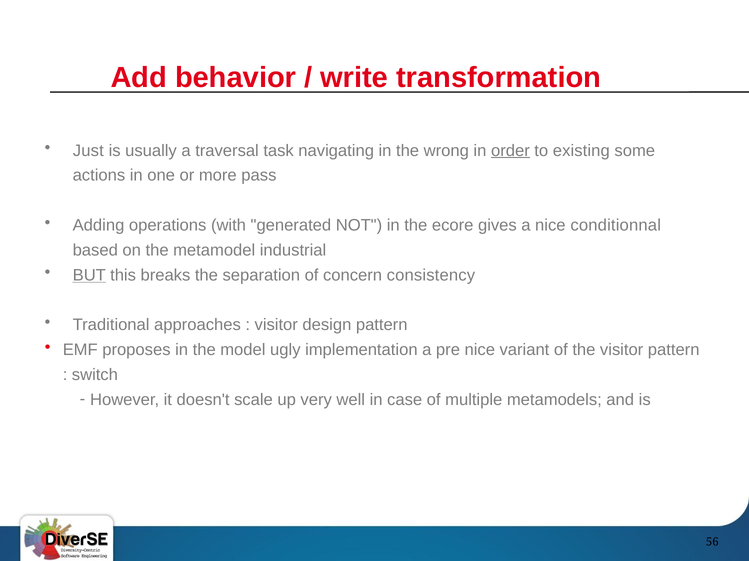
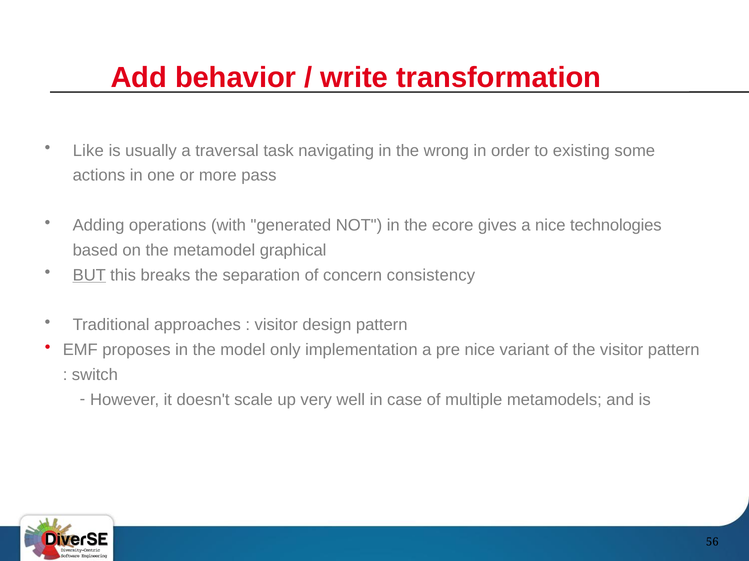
Just: Just -> Like
order underline: present -> none
conditionnal: conditionnal -> technologies
industrial: industrial -> graphical
ugly: ugly -> only
